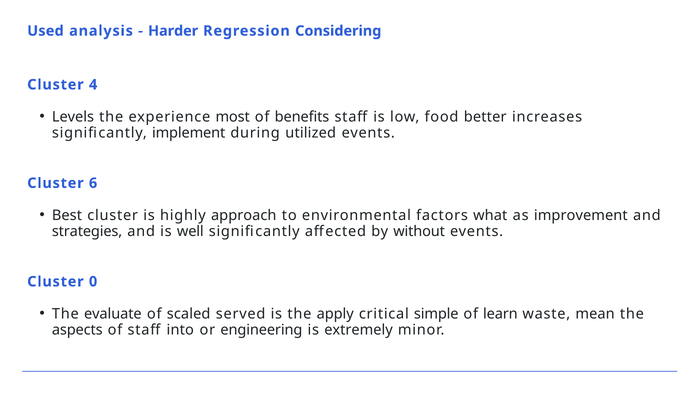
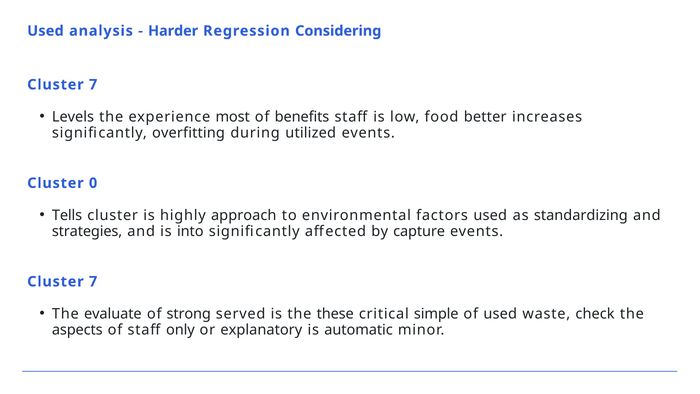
4 at (93, 85): 4 -> 7
implement: implement -> overfitting
6: 6 -> 0
Best: Best -> Tells
factors what: what -> used
improvement: improvement -> standardizing
well: well -> into
without: without -> capture
0 at (93, 281): 0 -> 7
scaled: scaled -> strong
apply: apply -> these
of learn: learn -> used
mean: mean -> check
into: into -> only
engineering: engineering -> explanatory
extremely: extremely -> automatic
